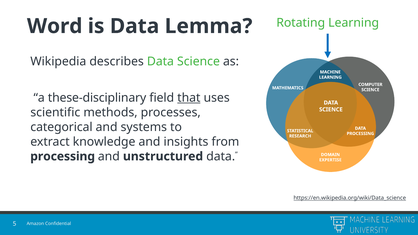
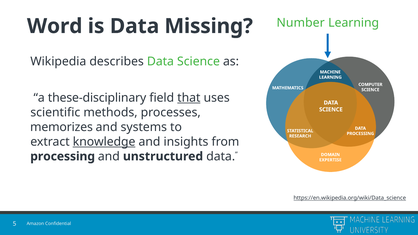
Rotating: Rotating -> Number
Lemma: Lemma -> Missing
categorical: categorical -> memorizes
knowledge underline: none -> present
